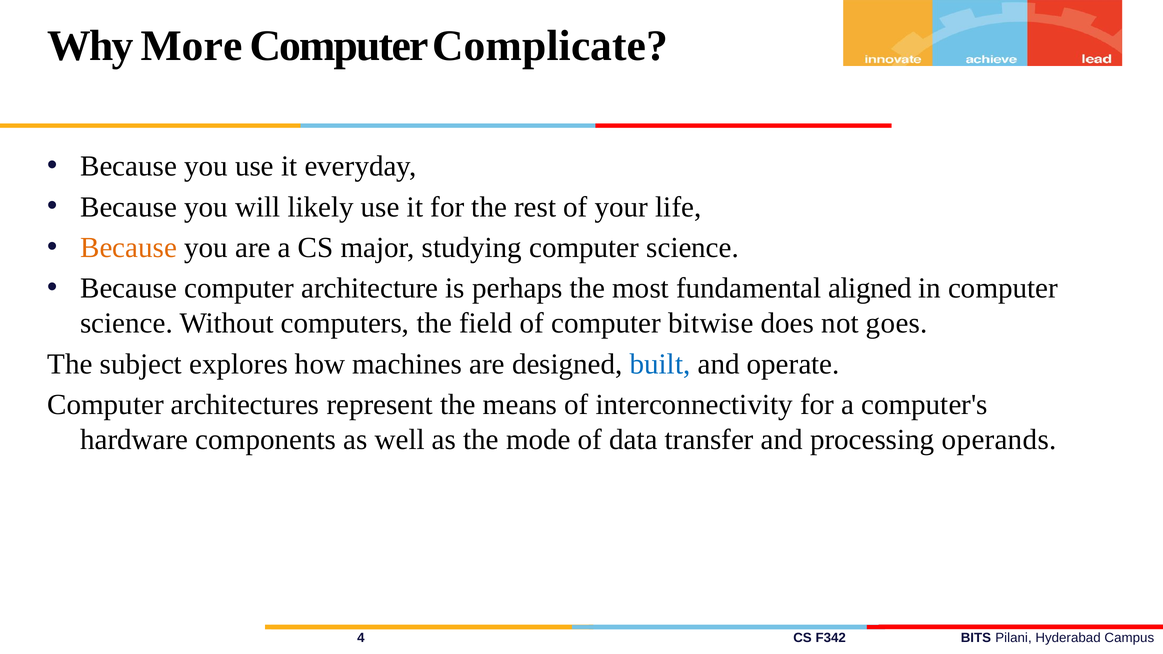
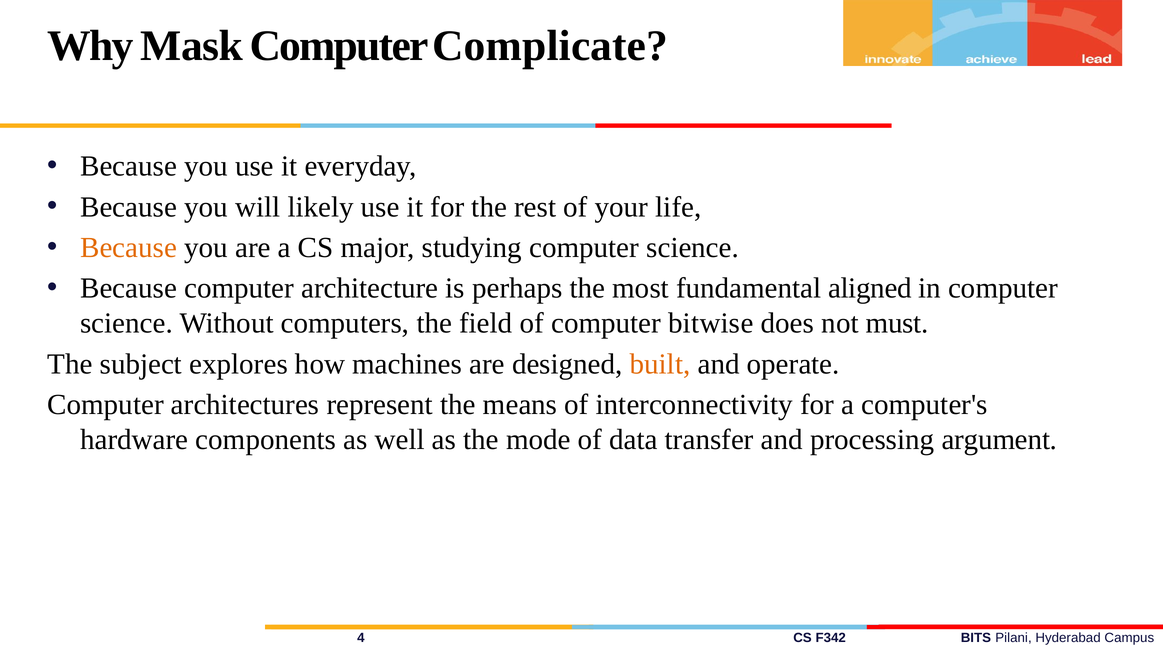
More: More -> Mask
goes: goes -> must
built colour: blue -> orange
operands: operands -> argument
